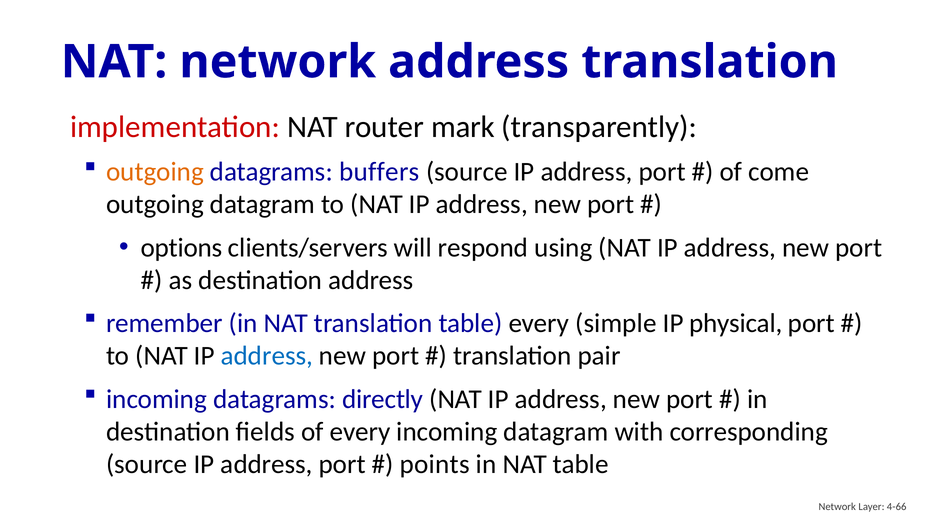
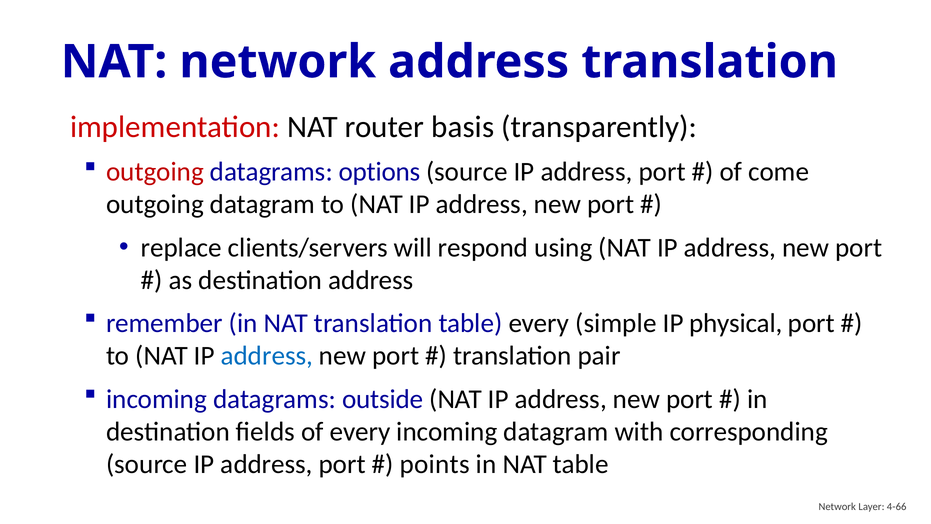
mark: mark -> basis
outgoing at (155, 172) colour: orange -> red
buffers: buffers -> options
options: options -> replace
directly: directly -> outside
